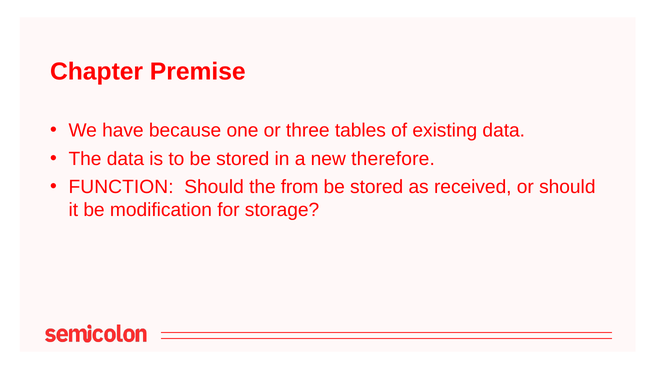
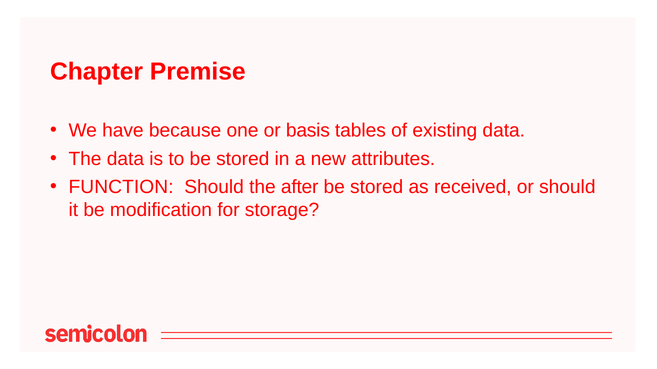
three: three -> basis
therefore: therefore -> attributes
from: from -> after
